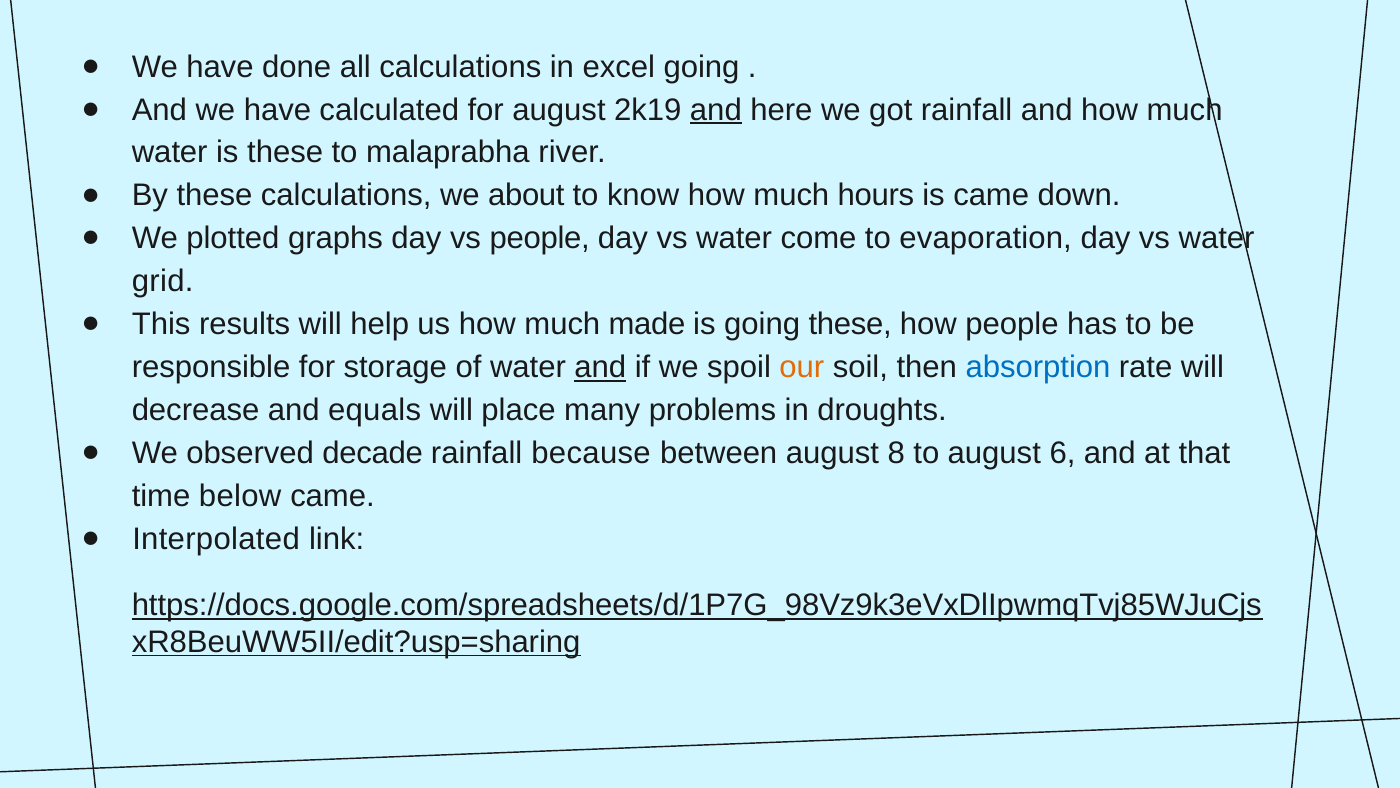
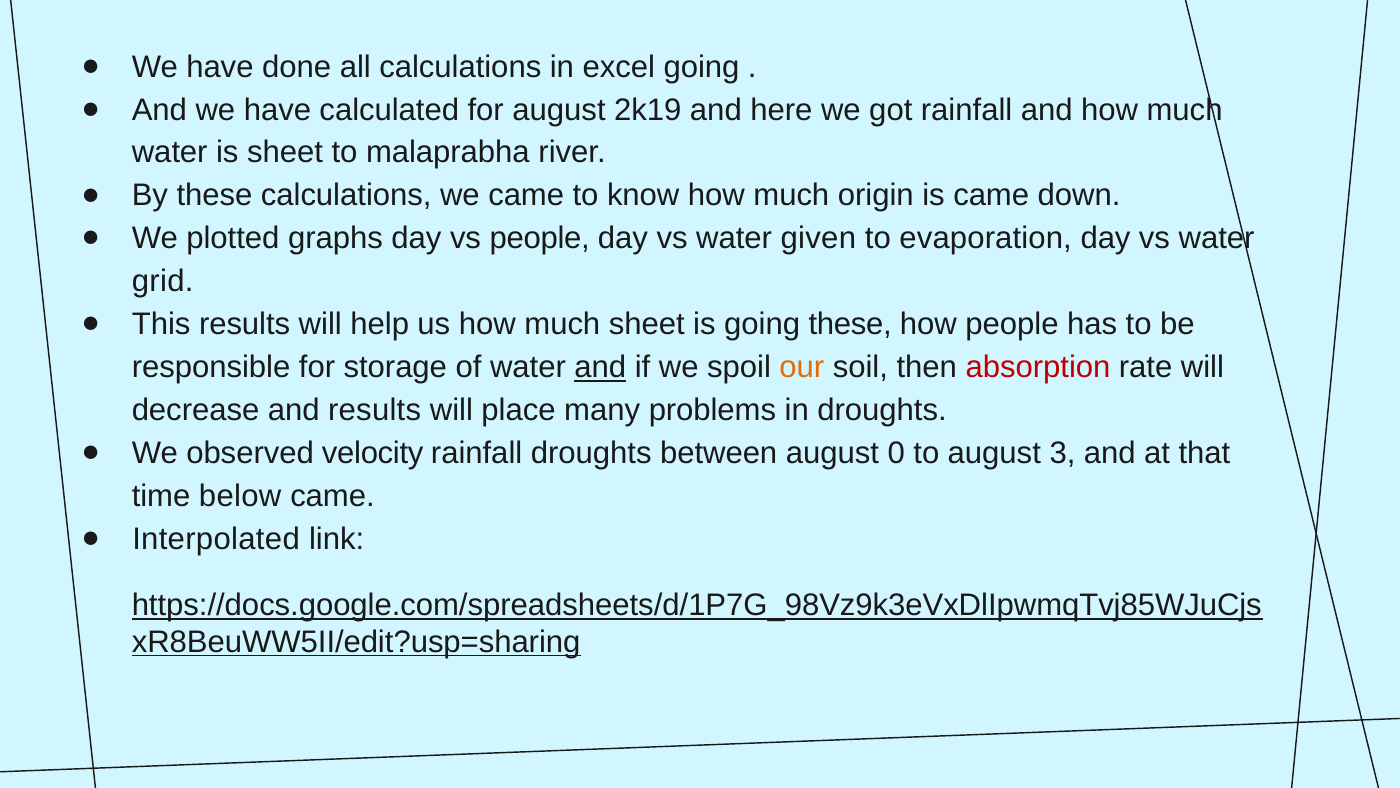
and at (716, 110) underline: present -> none
is these: these -> sheet
we about: about -> came
hours: hours -> origin
come: come -> given
much made: made -> sheet
absorption colour: blue -> red
and equals: equals -> results
decade: decade -> velocity
rainfall because: because -> droughts
8: 8 -> 0
6: 6 -> 3
